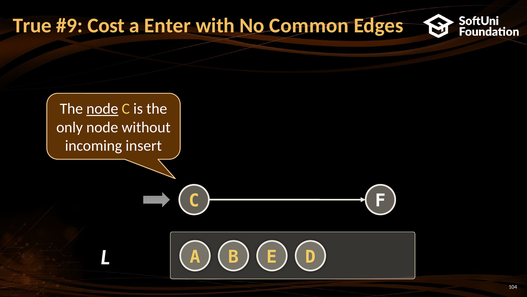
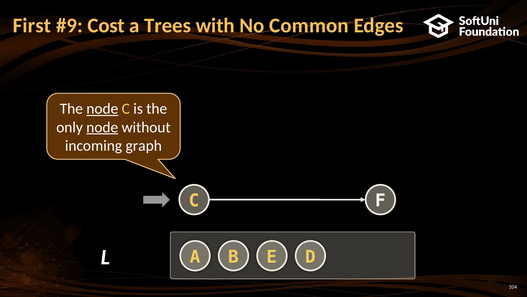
True: True -> First
Enter: Enter -> Trees
node at (102, 127) underline: none -> present
insert: insert -> graph
